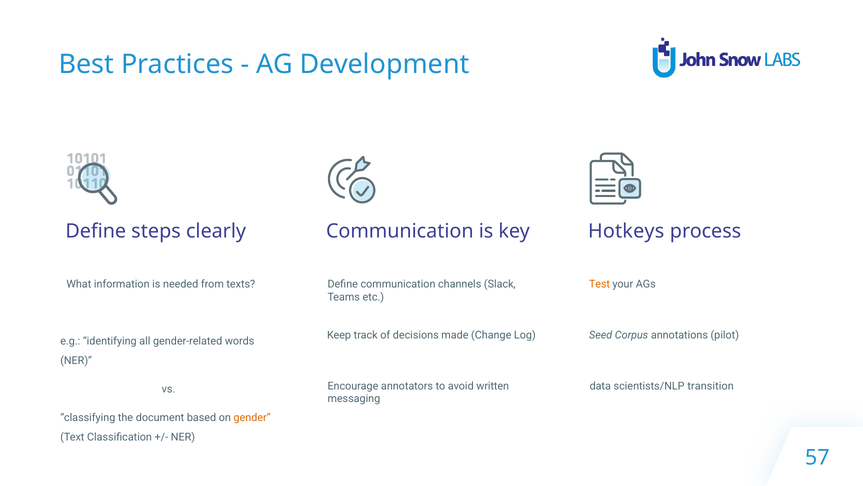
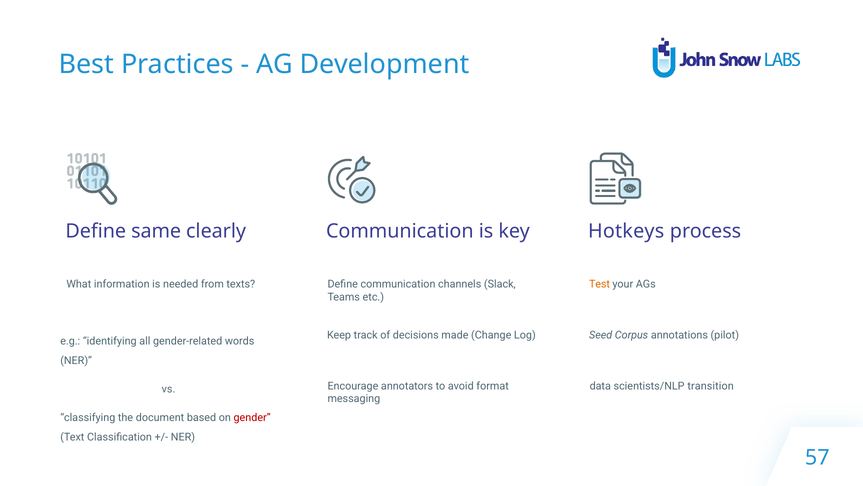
steps: steps -> same
written: written -> format
gender colour: orange -> red
